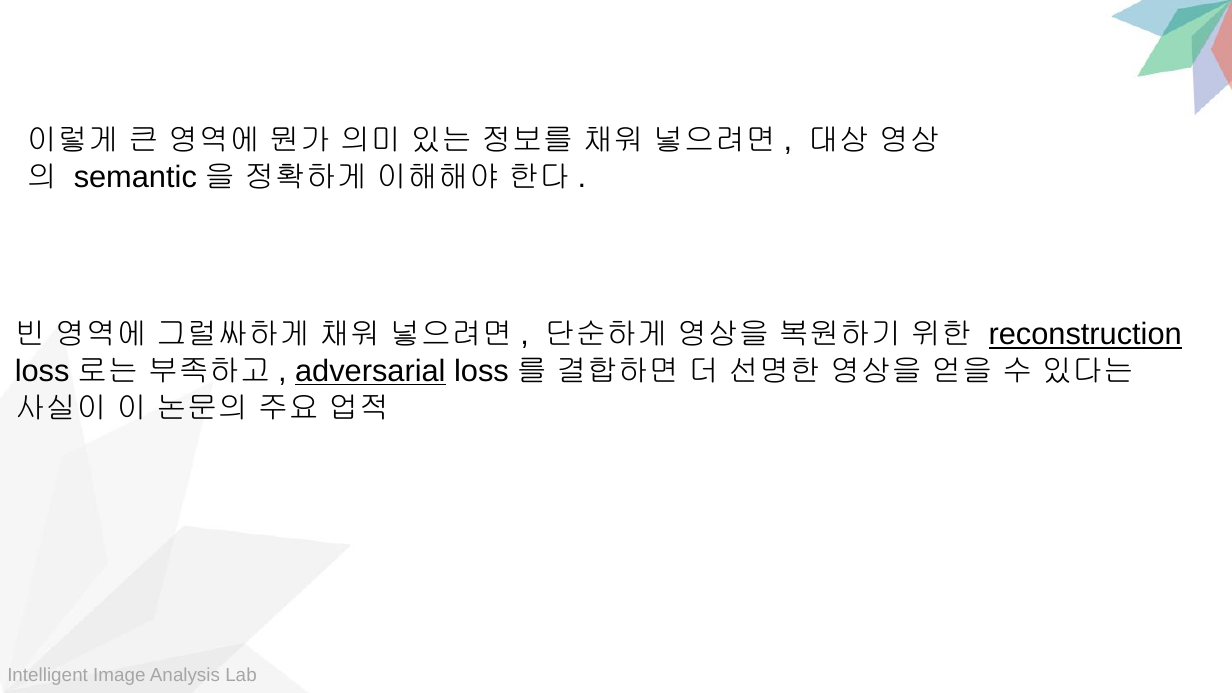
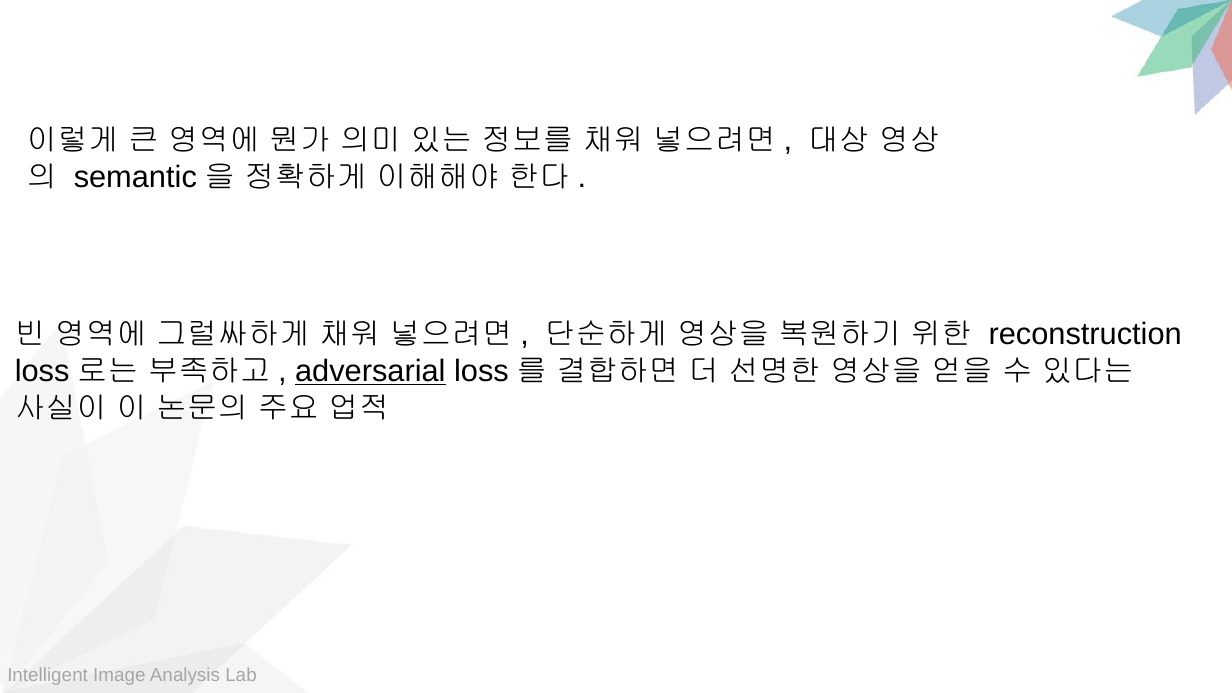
reconstruction underline: present -> none
